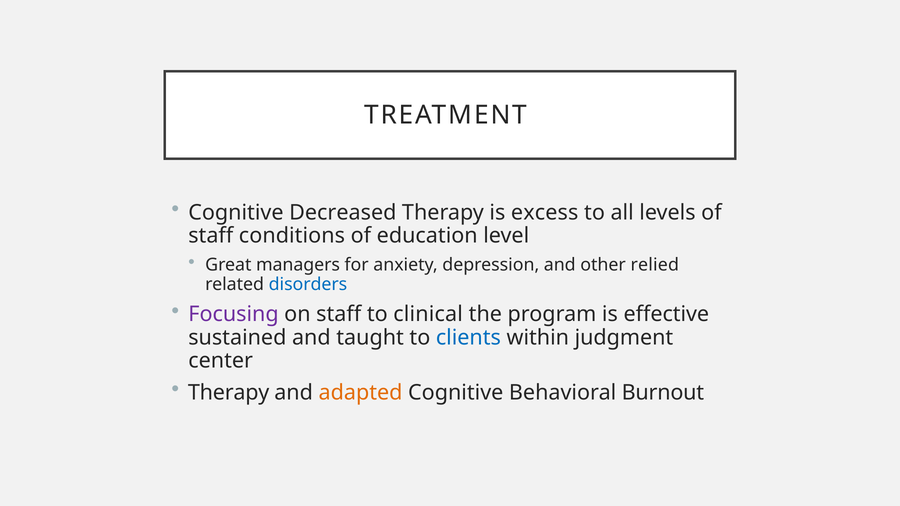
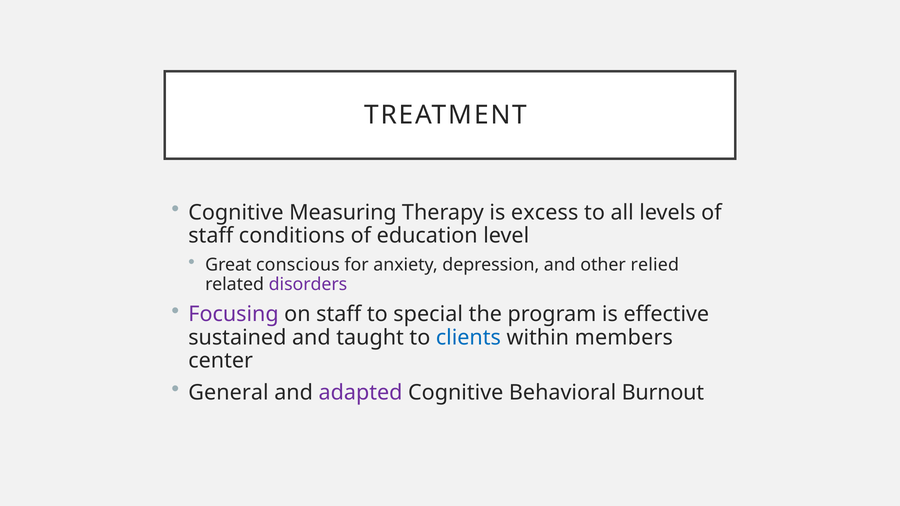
Decreased: Decreased -> Measuring
managers: managers -> conscious
disorders colour: blue -> purple
clinical: clinical -> special
judgment: judgment -> members
Therapy at (229, 393): Therapy -> General
adapted colour: orange -> purple
